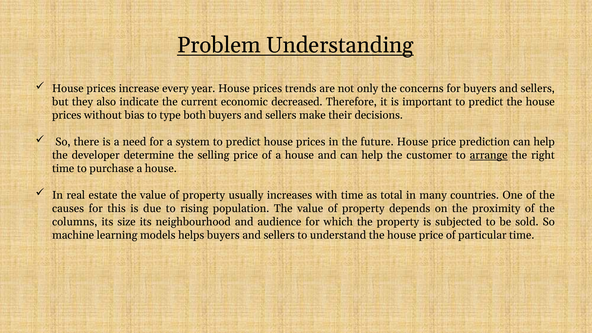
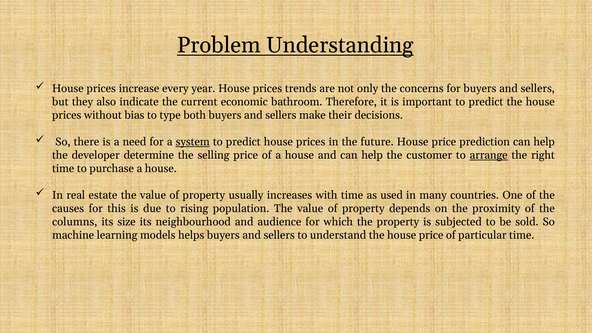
decreased: decreased -> bathroom
system underline: none -> present
total: total -> used
